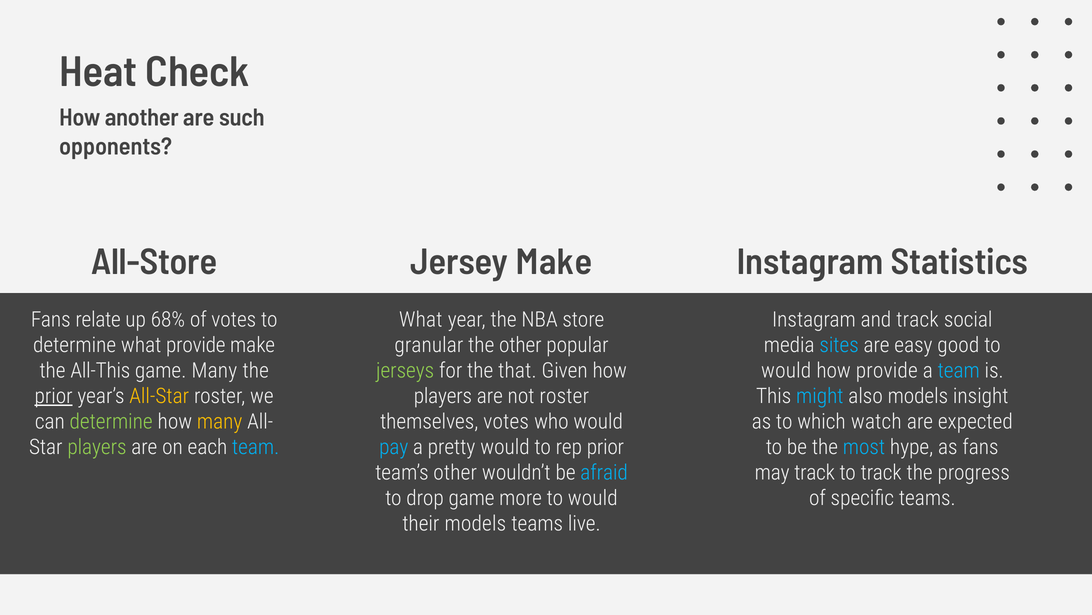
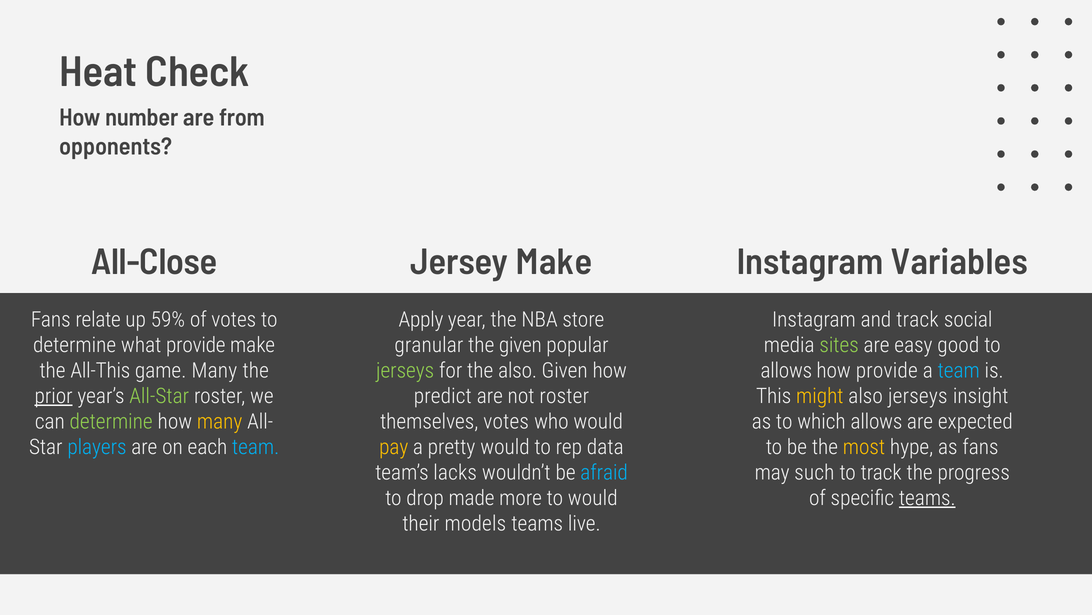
another: another -> number
such: such -> from
Statistics: Statistics -> Variables
All-Store: All-Store -> All-Close
68%: 68% -> 59%
What at (421, 319): What -> Apply
the other: other -> given
sites colour: light blue -> light green
the that: that -> also
would at (786, 370): would -> allows
All-Star colour: yellow -> light green
players at (443, 396): players -> predict
might colour: light blue -> yellow
also models: models -> jerseys
which watch: watch -> allows
players at (97, 447) colour: light green -> light blue
pay colour: light blue -> yellow
rep prior: prior -> data
most colour: light blue -> yellow
team’s other: other -> lacks
may track: track -> such
drop game: game -> made
teams at (927, 498) underline: none -> present
